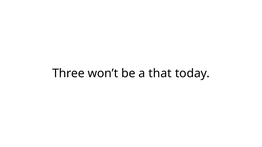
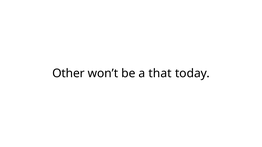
Three: Three -> Other
